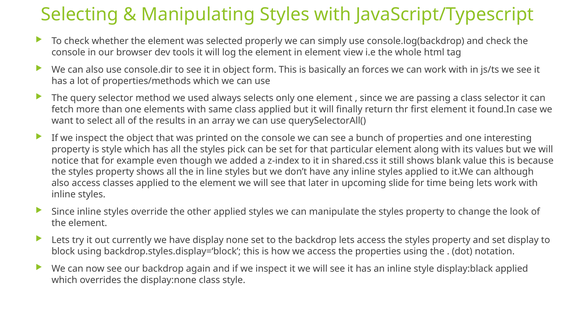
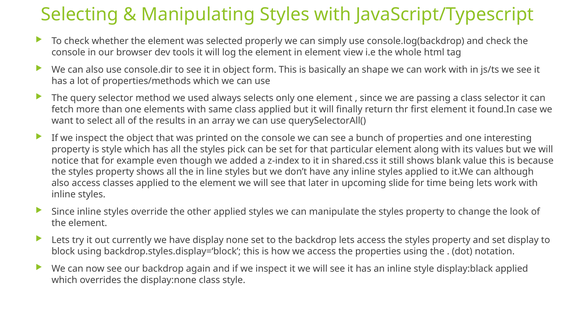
forces: forces -> shape
